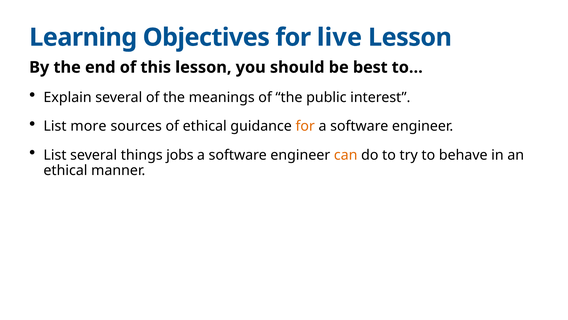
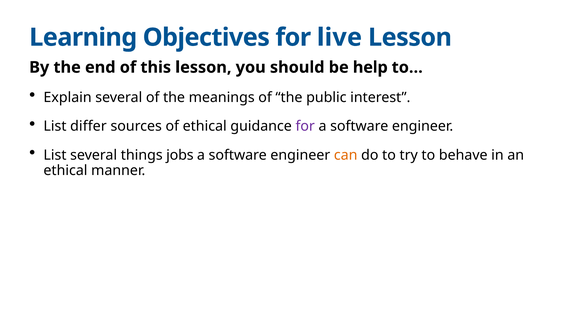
best: best -> help
more: more -> differ
for at (305, 126) colour: orange -> purple
